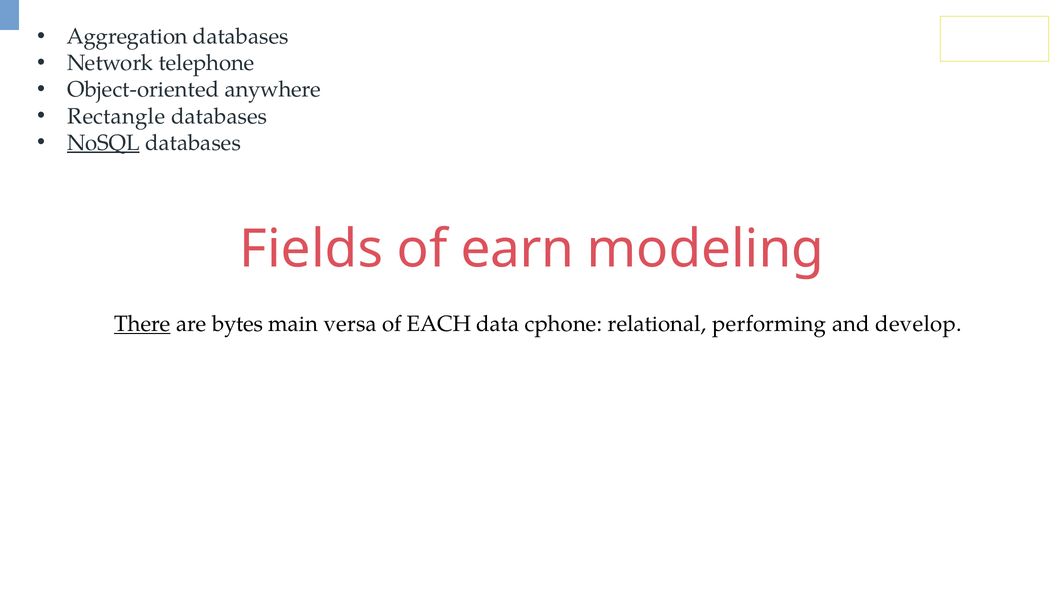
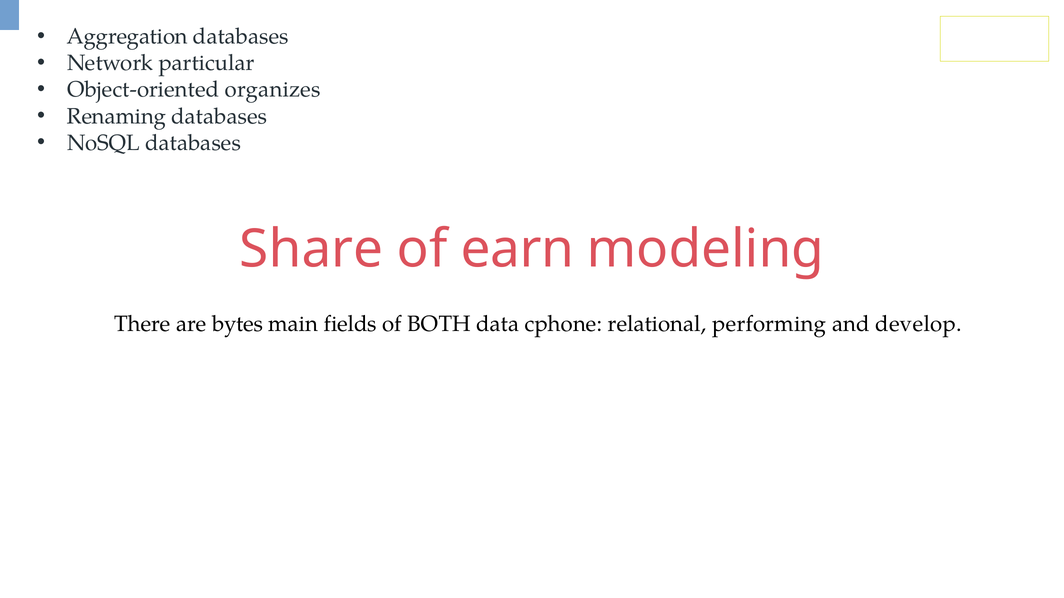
telephone: telephone -> particular
anywhere: anywhere -> organizes
Rectangle: Rectangle -> Renaming
NoSQL underline: present -> none
Fields: Fields -> Share
There underline: present -> none
versa: versa -> fields
EACH: EACH -> BOTH
